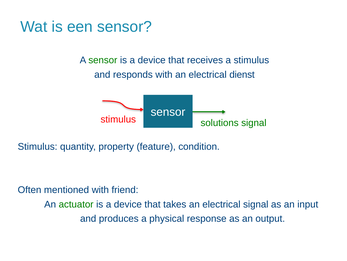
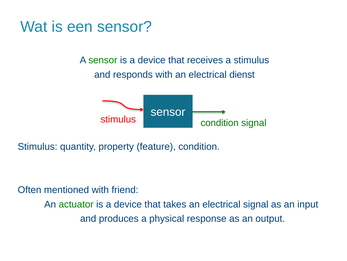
solutions at (220, 123): solutions -> condition
